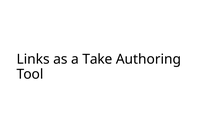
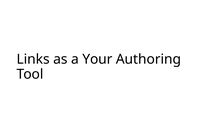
Take: Take -> Your
